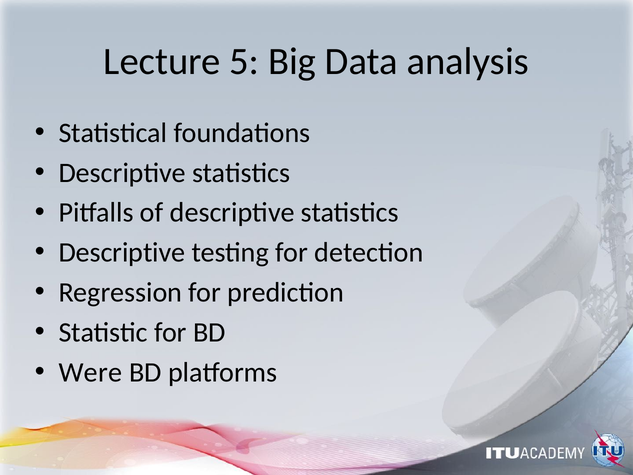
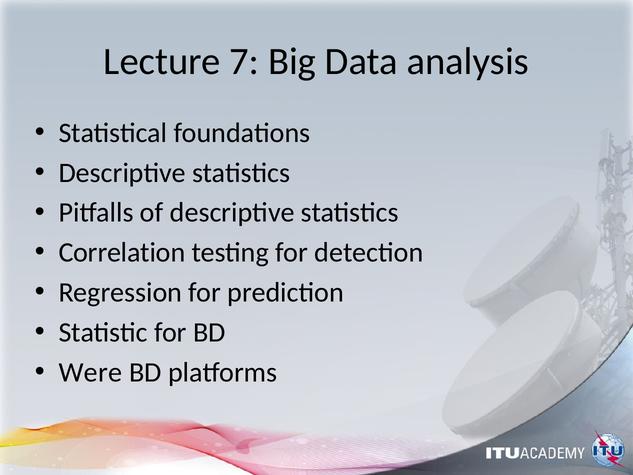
5: 5 -> 7
Descriptive at (122, 253): Descriptive -> Correlation
